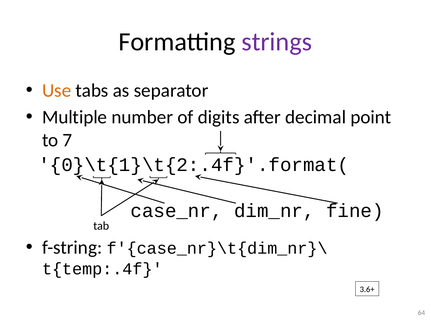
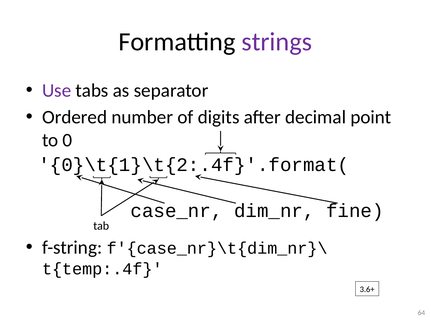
Use colour: orange -> purple
Multiple: Multiple -> Ordered
7: 7 -> 0
